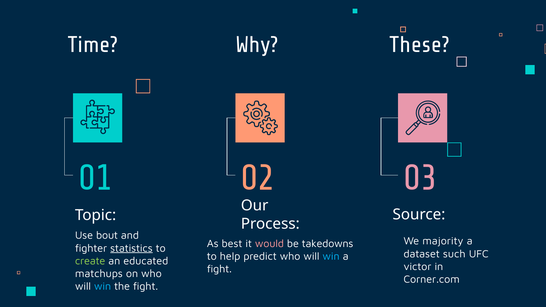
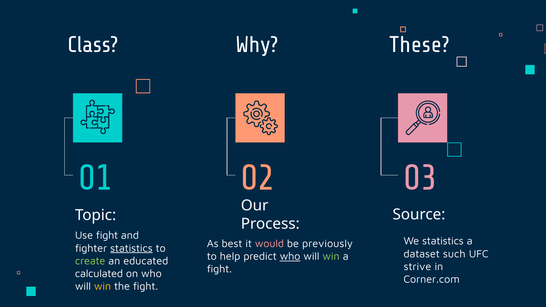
Time: Time -> Class
Use bout: bout -> fight
We majority: majority -> statistics
takedowns: takedowns -> previously
who at (290, 256) underline: none -> present
win at (331, 256) colour: light blue -> light green
victor: victor -> strive
matchups: matchups -> calculated
win at (103, 287) colour: light blue -> yellow
